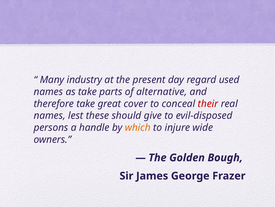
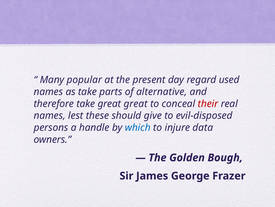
industry: industry -> popular
great cover: cover -> great
which colour: orange -> blue
wide: wide -> data
